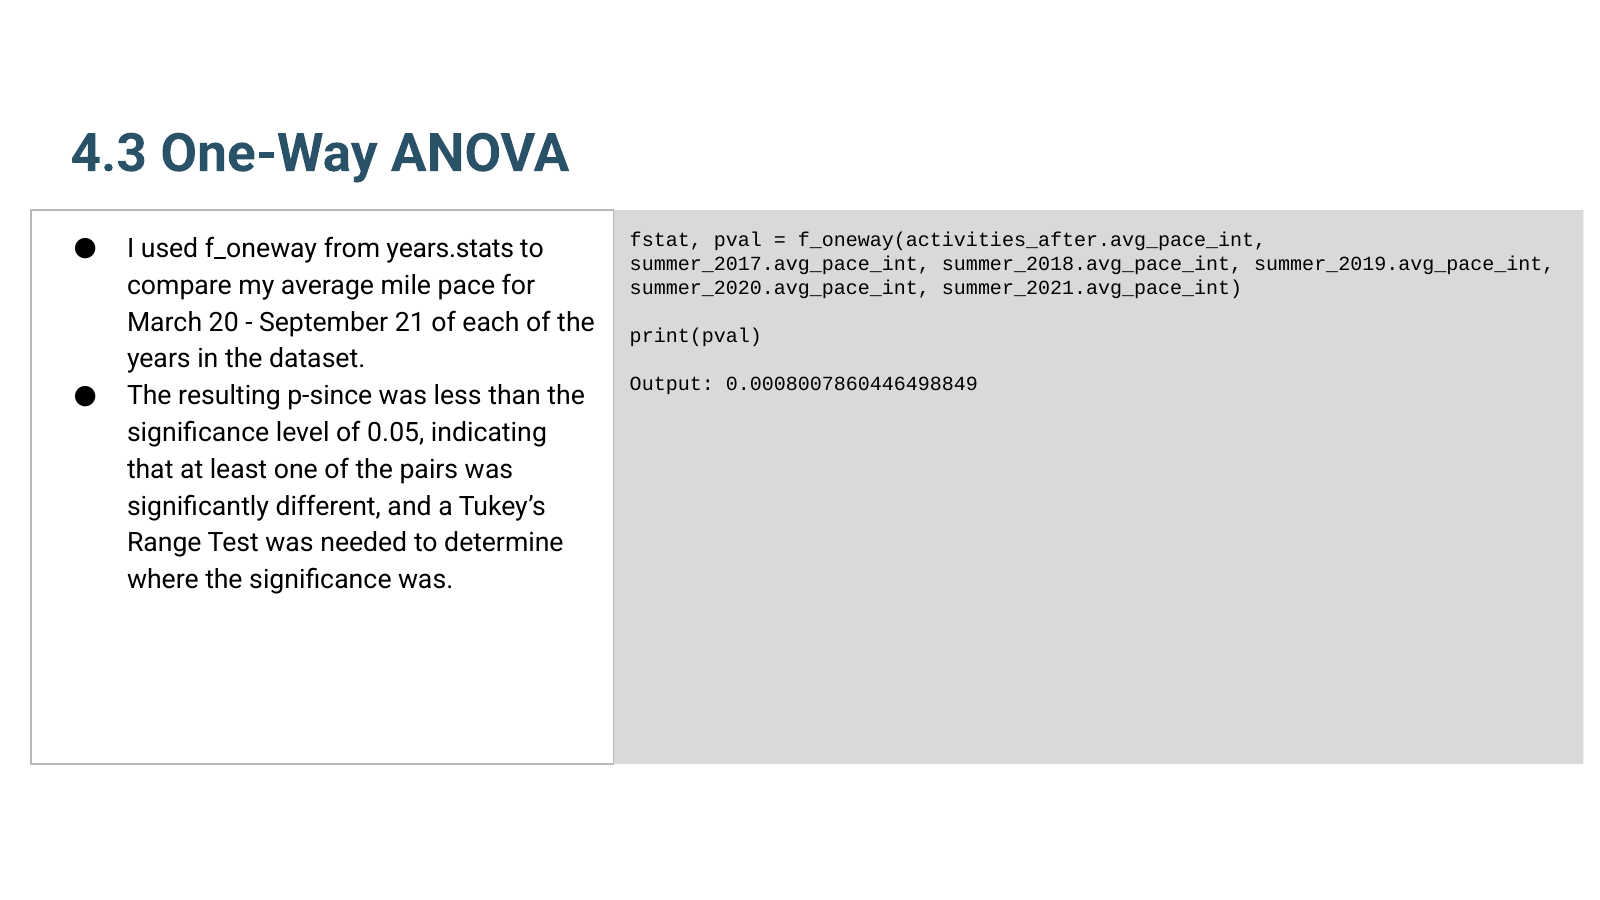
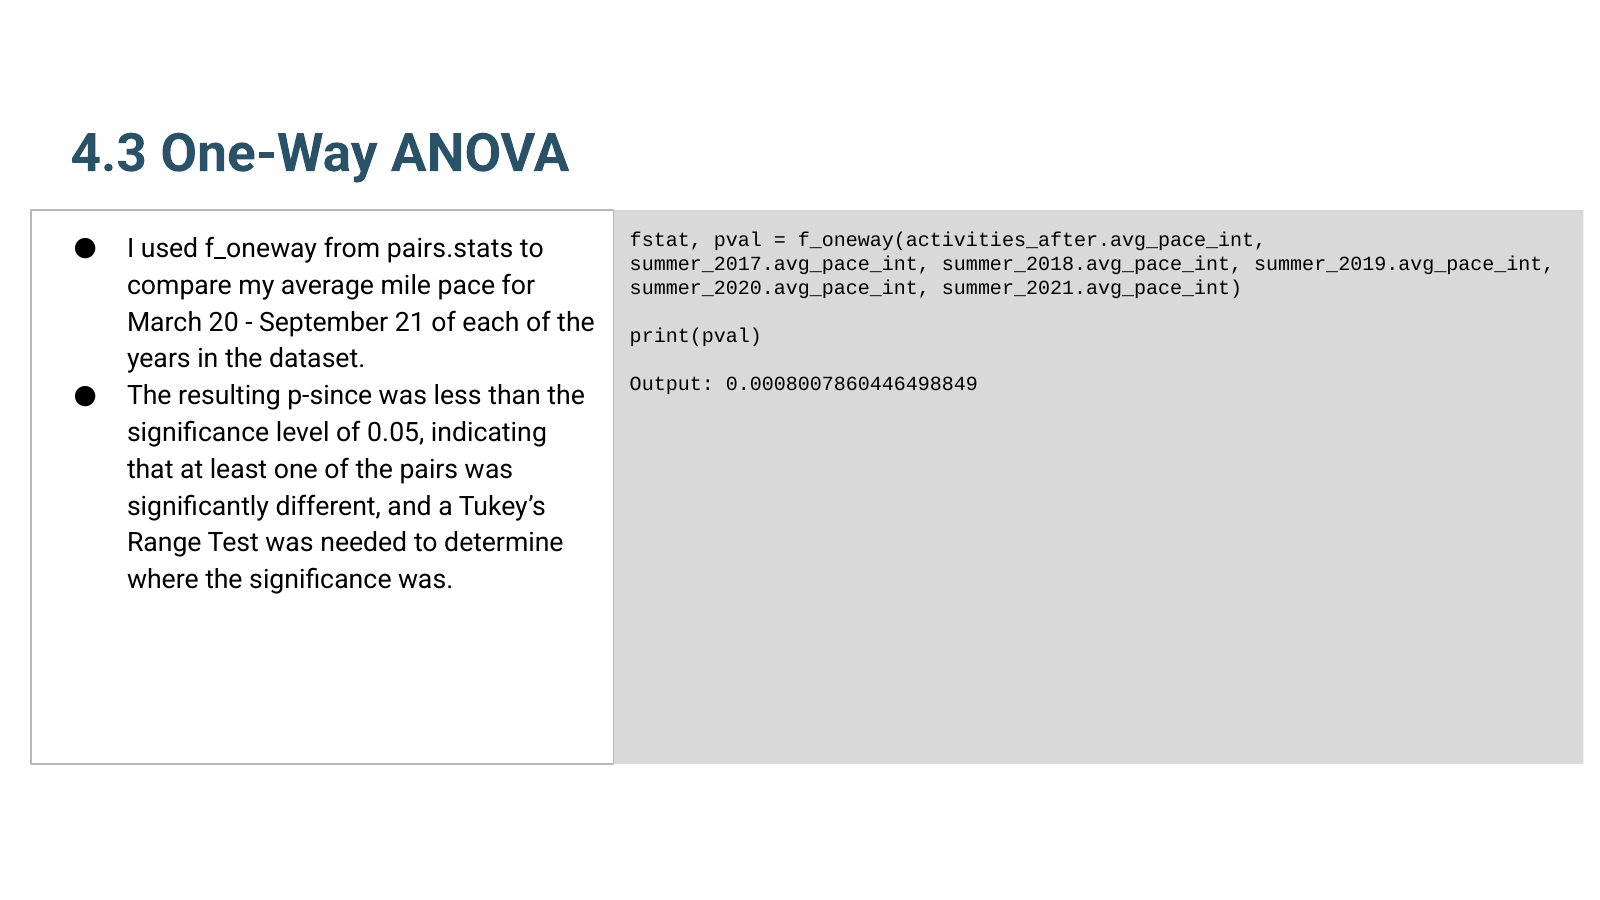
years.stats: years.stats -> pairs.stats
